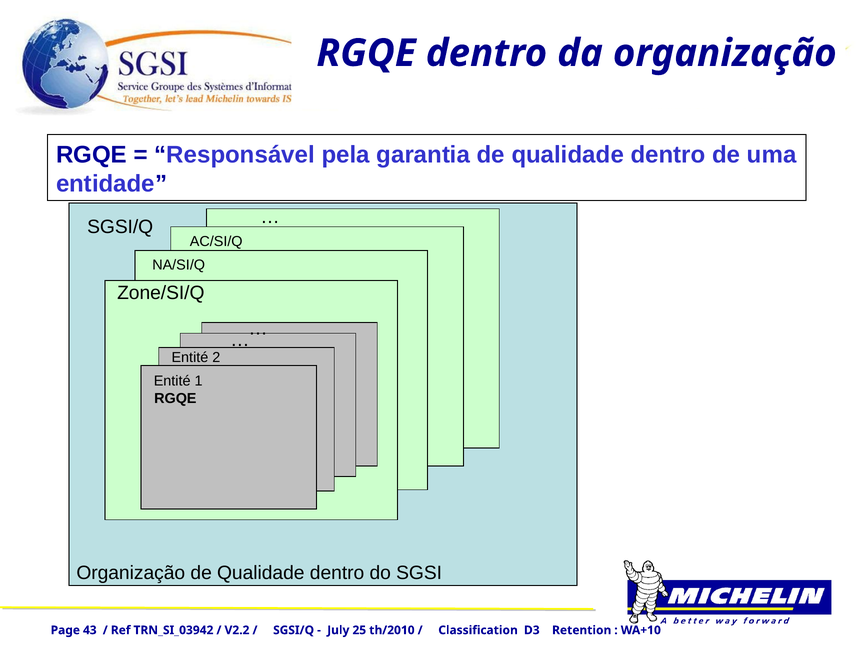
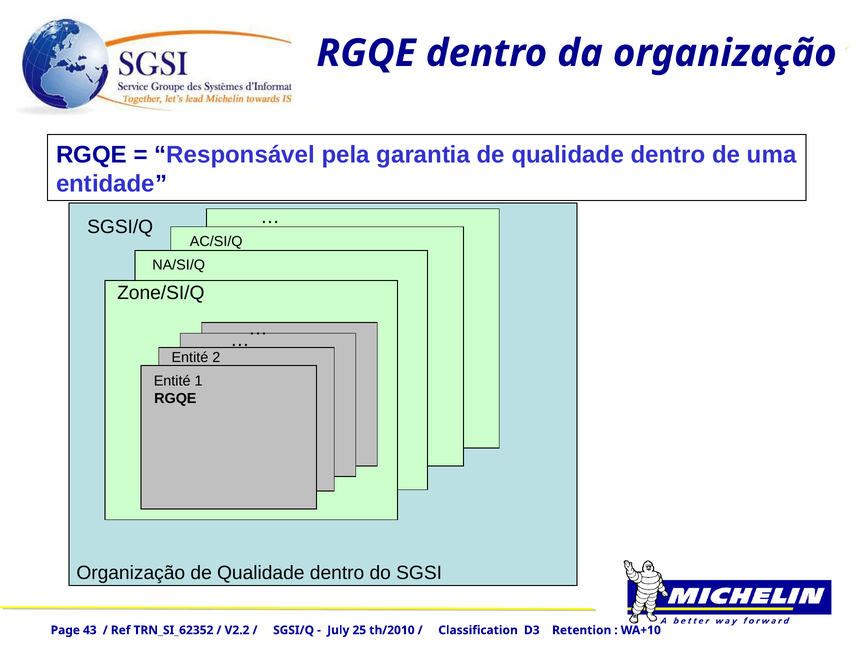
TRN_SI_03942: TRN_SI_03942 -> TRN_SI_62352
